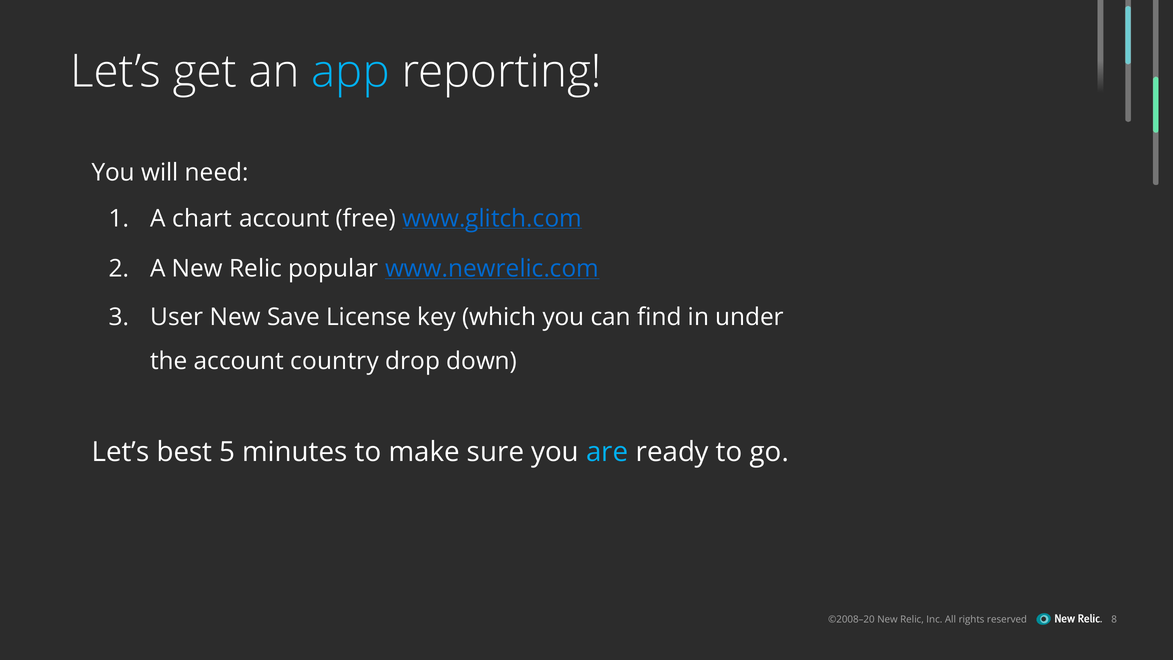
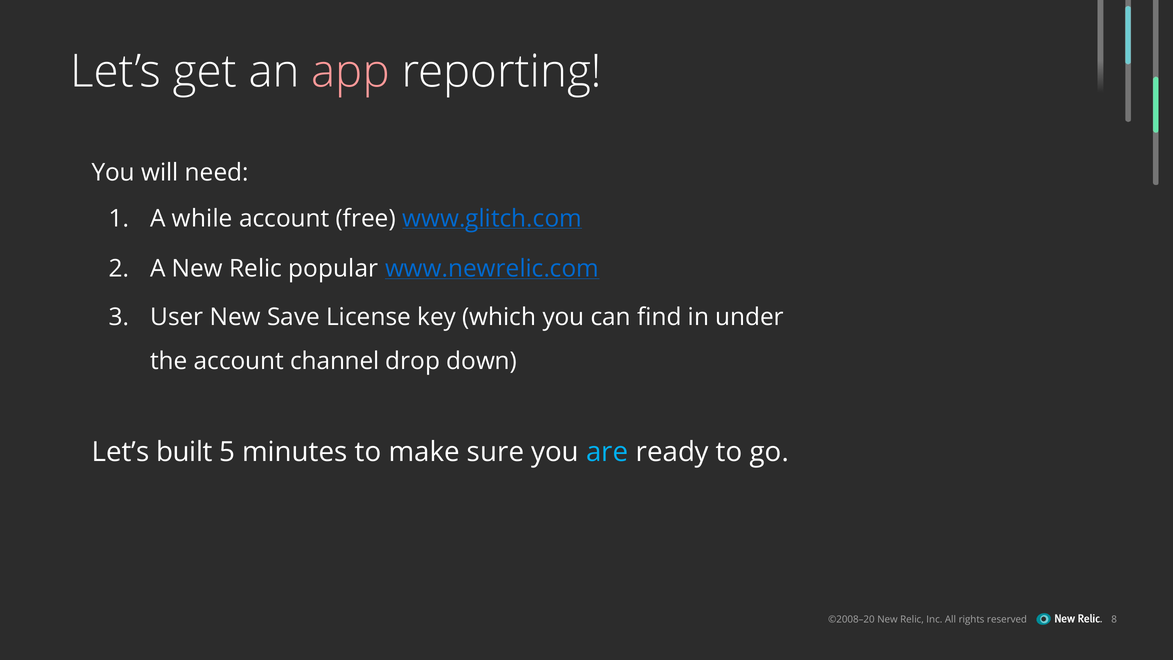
app colour: light blue -> pink
chart: chart -> while
country: country -> channel
best: best -> built
